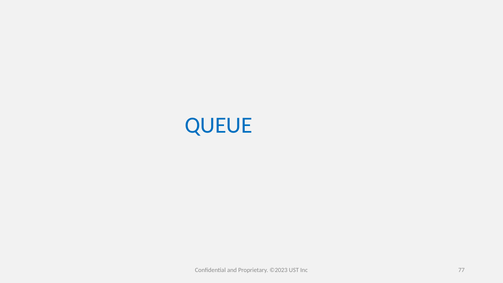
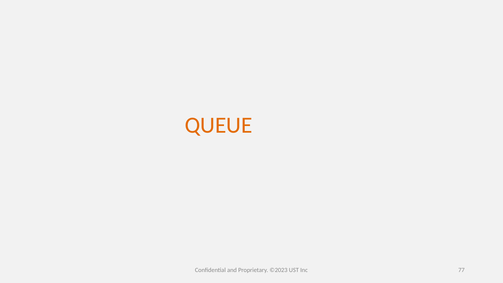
QUEUE colour: blue -> orange
